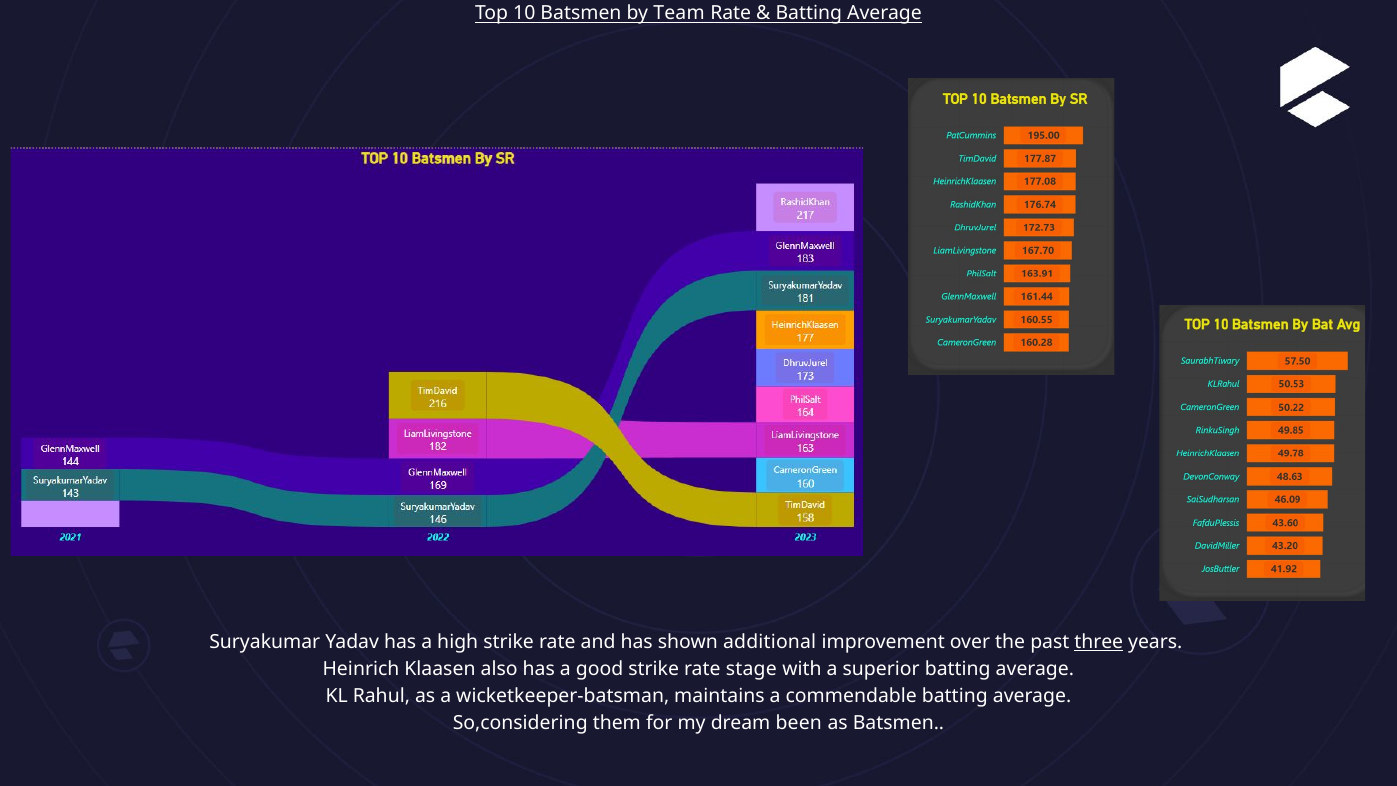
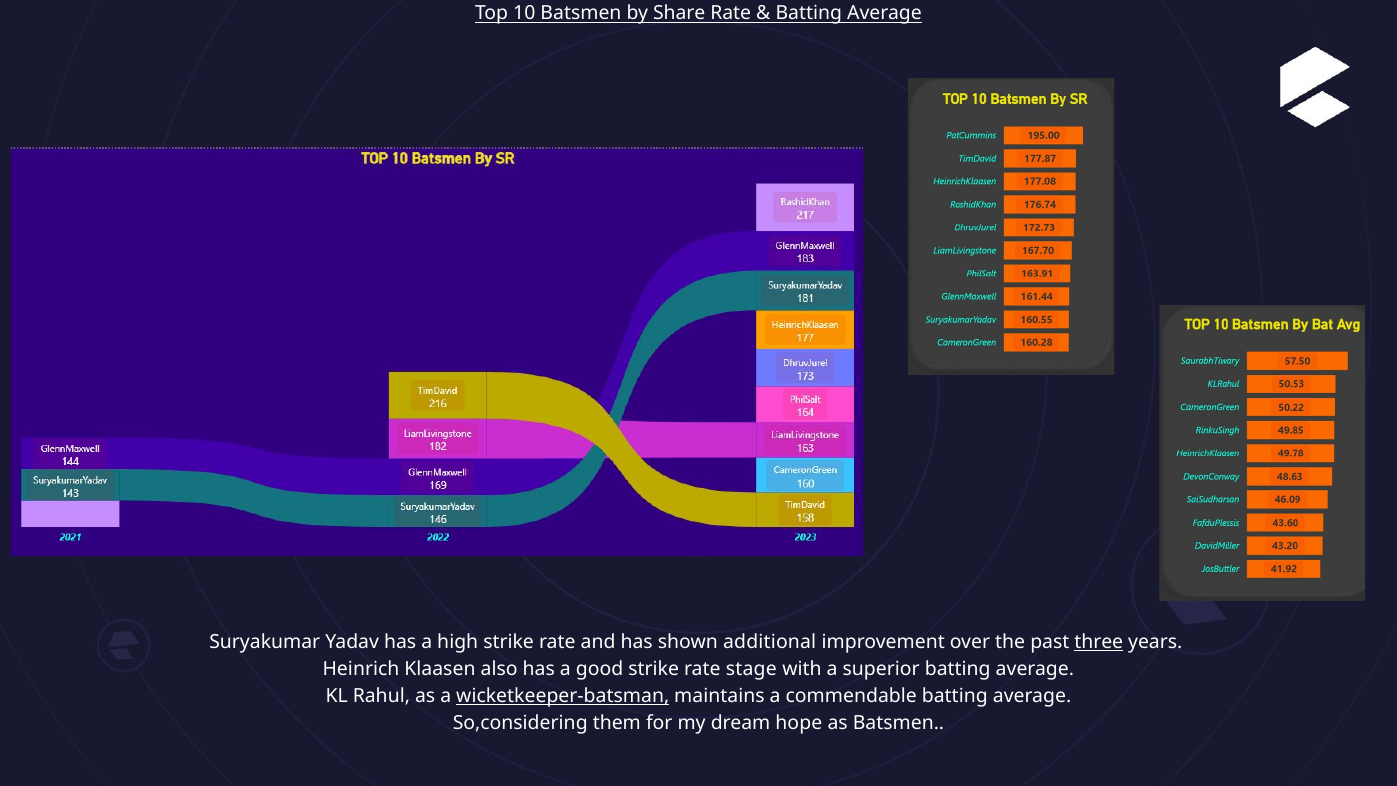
Team: Team -> Share
wicketkeeper-batsman underline: none -> present
been: been -> hope
